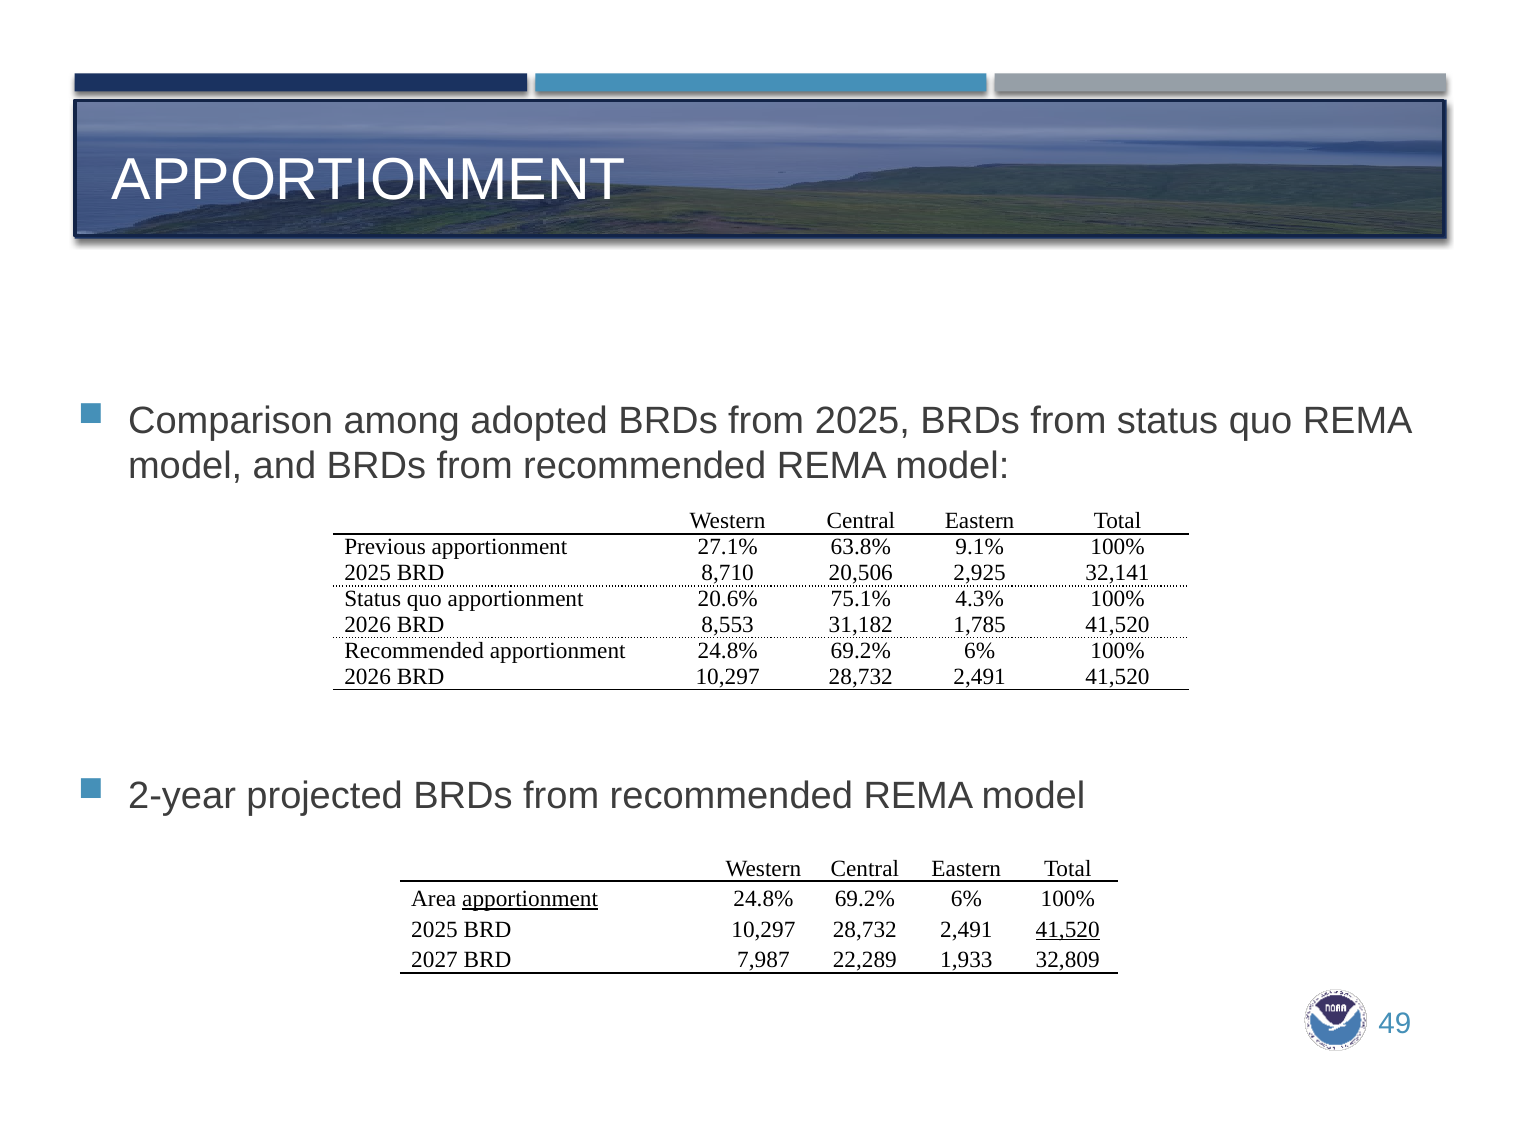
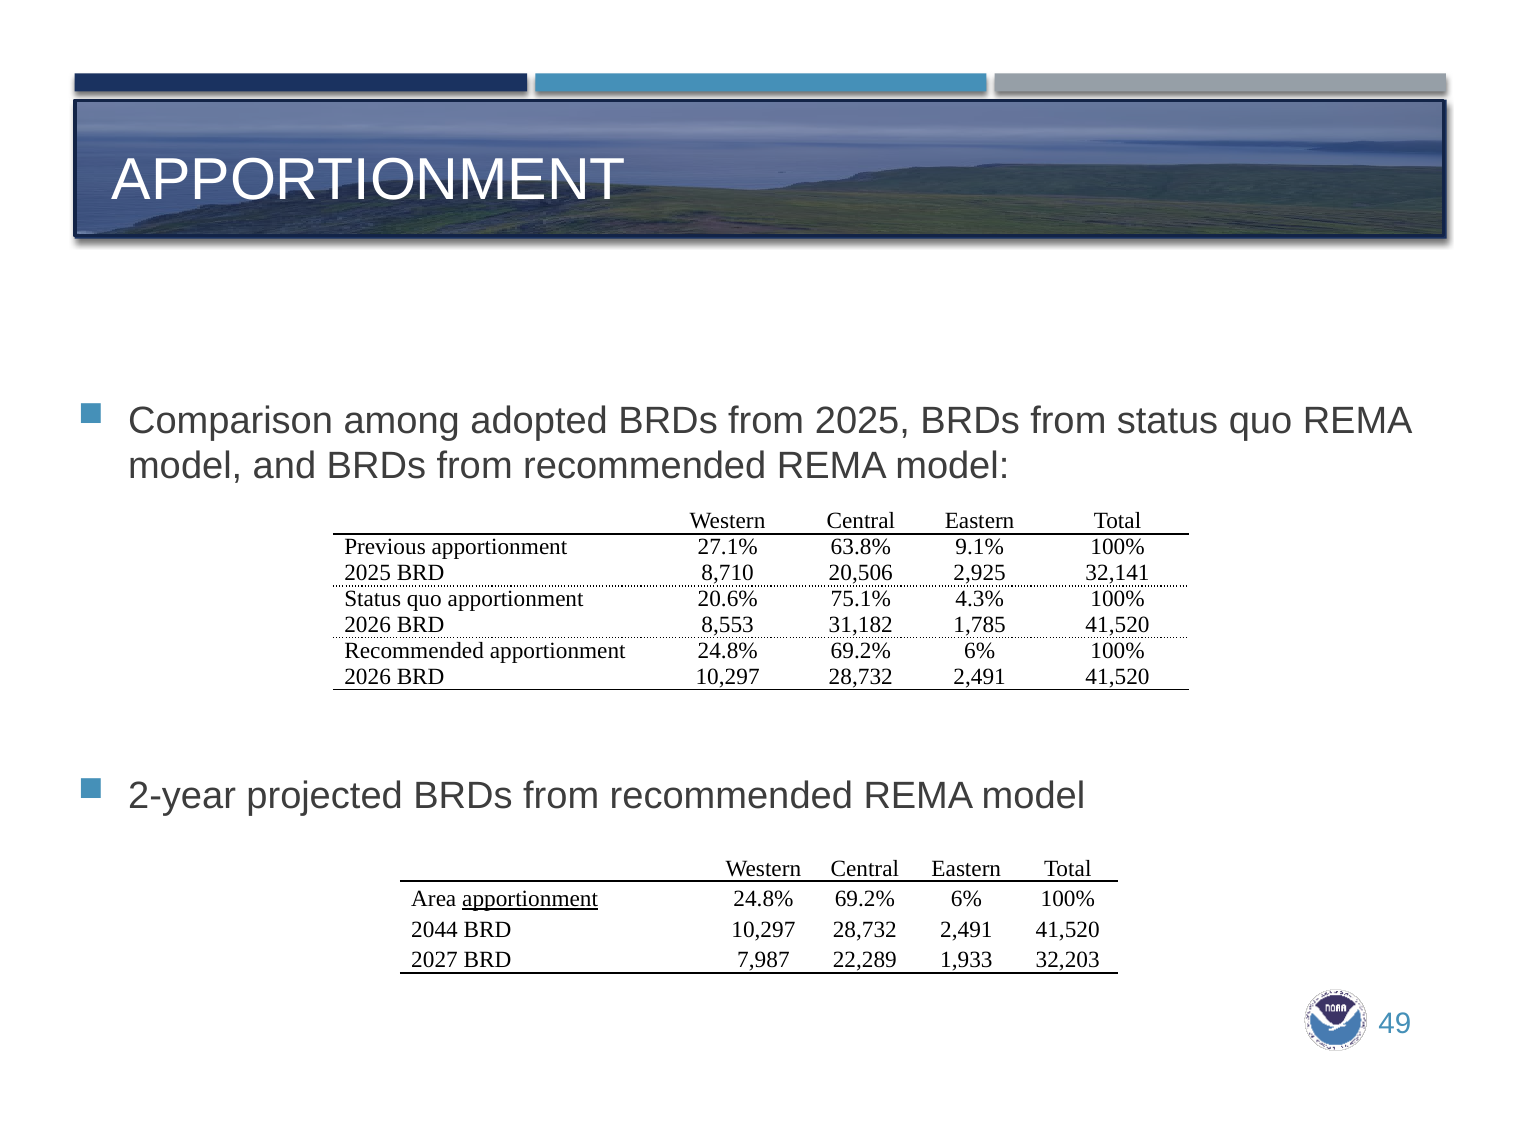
2025 at (435, 930): 2025 -> 2044
41,520 at (1068, 930) underline: present -> none
32,809: 32,809 -> 32,203
